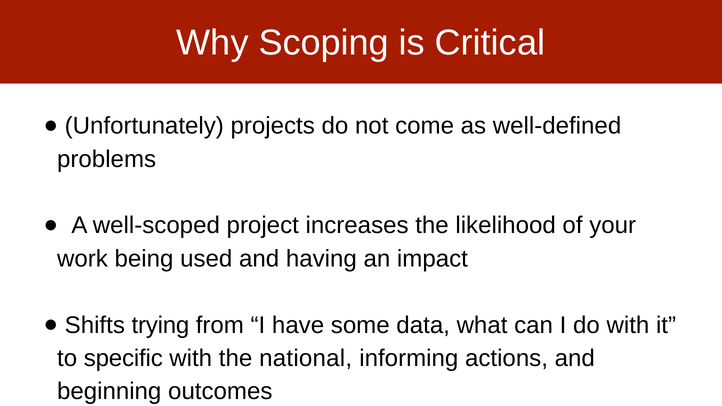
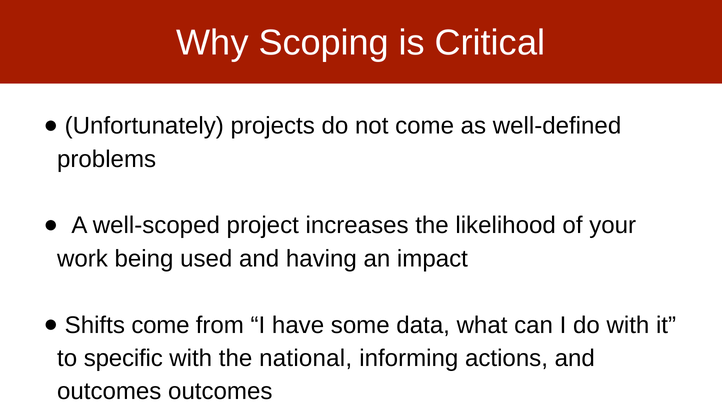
Shifts trying: trying -> come
beginning at (109, 392): beginning -> outcomes
